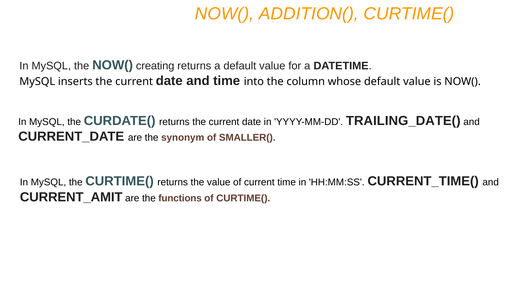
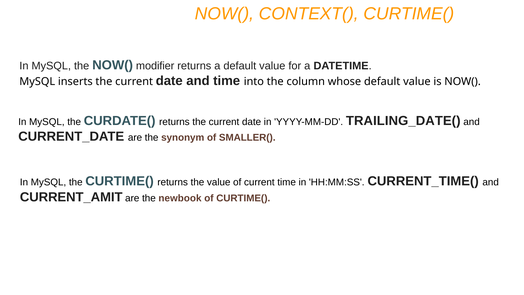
ADDITION(: ADDITION( -> CONTEXT(
creating: creating -> modifier
functions: functions -> newbook
